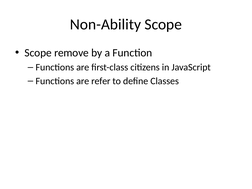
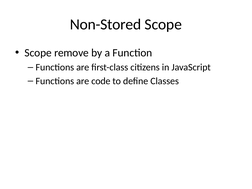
Non-Ability: Non-Ability -> Non-Stored
refer: refer -> code
